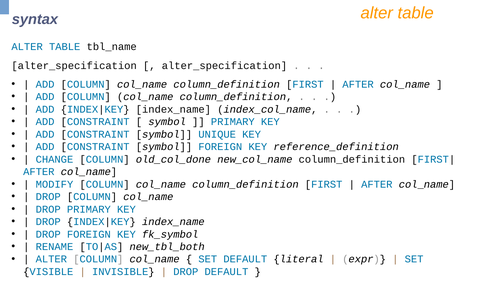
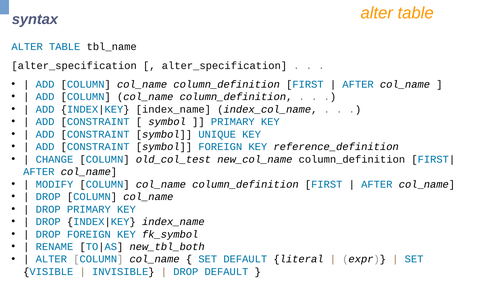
old_col_done: old_col_done -> old_col_test
